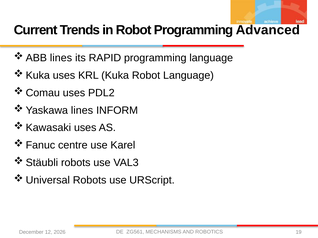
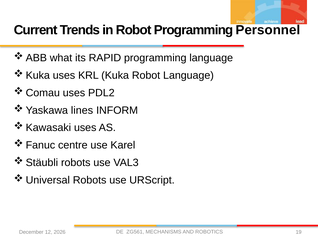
Advanced: Advanced -> Personnel
lines at (61, 58): lines -> what
